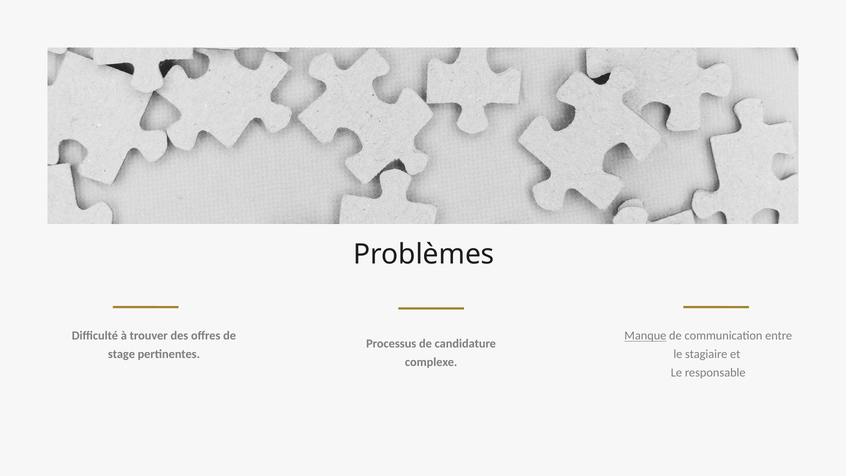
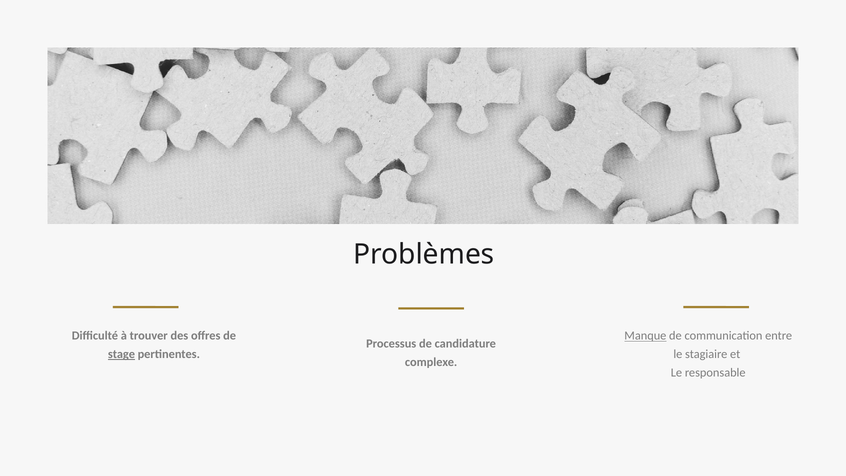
stage underline: none -> present
